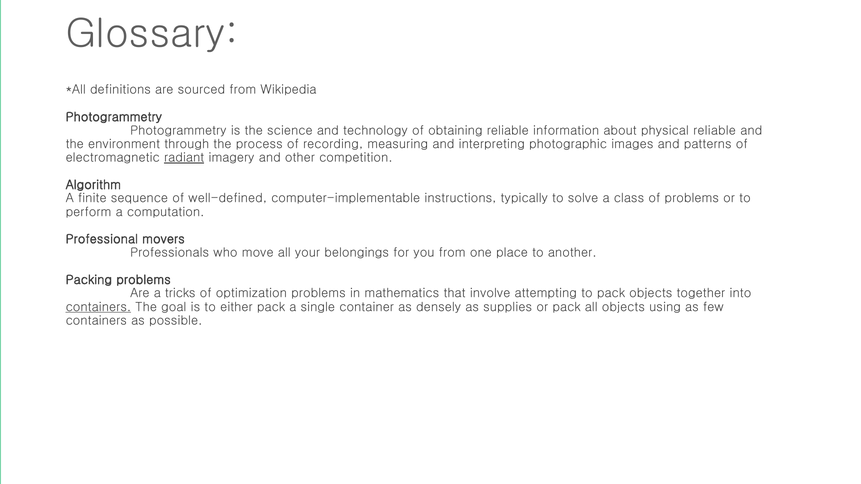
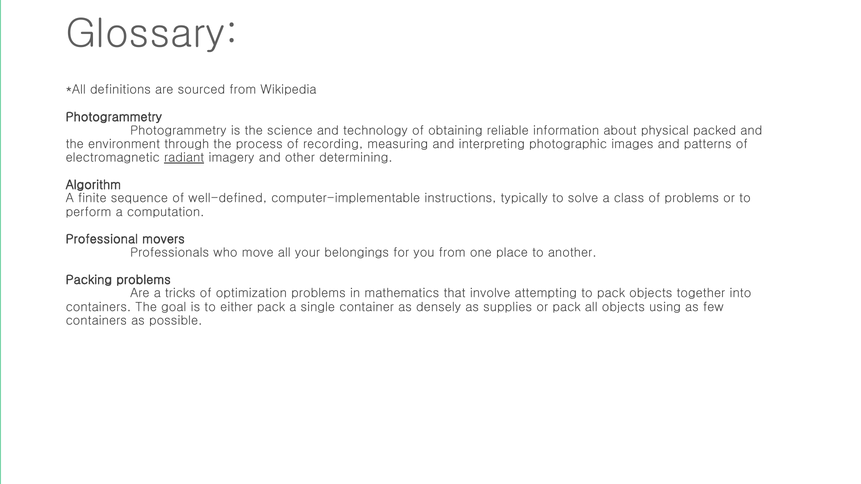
physical reliable: reliable -> packed
competition: competition -> determining
containers at (98, 307) underline: present -> none
